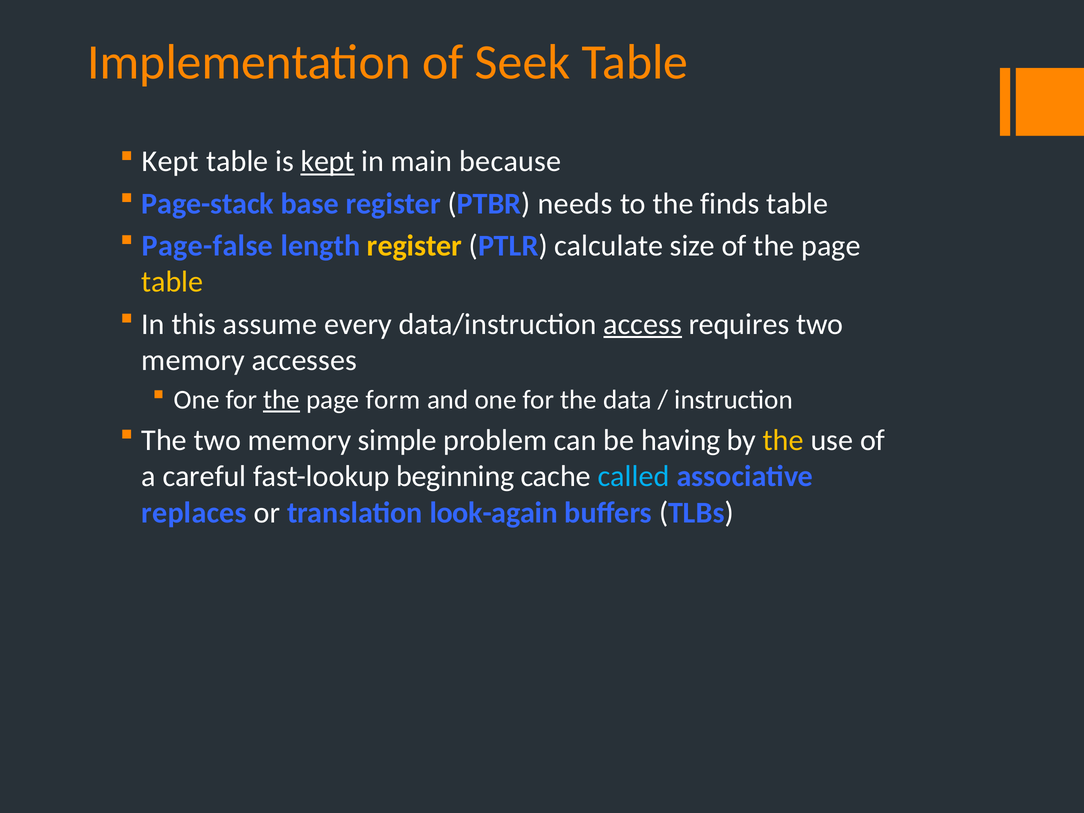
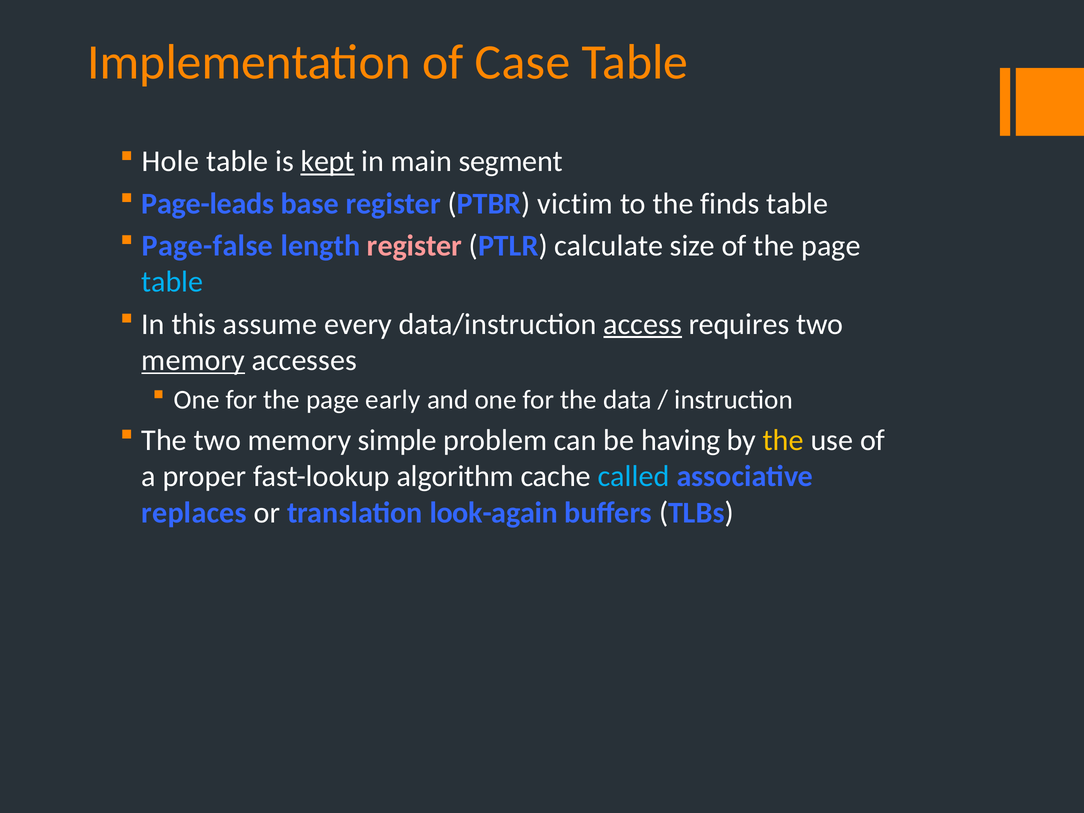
Seek: Seek -> Case
Kept at (170, 161): Kept -> Hole
because: because -> segment
Page-stack: Page-stack -> Page-leads
needs: needs -> victim
register at (415, 246) colour: yellow -> pink
table at (172, 282) colour: yellow -> light blue
memory at (193, 360) underline: none -> present
the at (282, 400) underline: present -> none
form: form -> early
careful: careful -> proper
beginning: beginning -> algorithm
